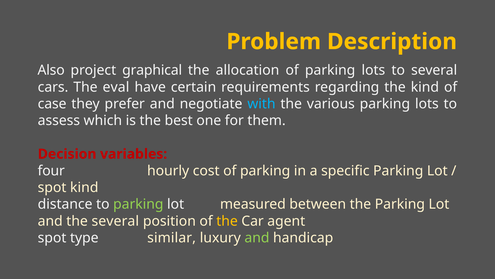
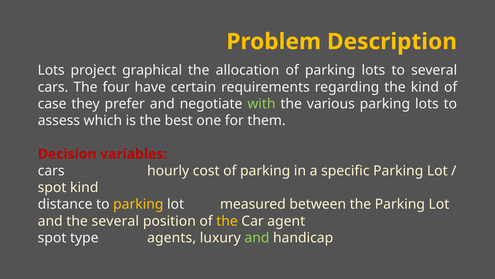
Also at (51, 70): Also -> Lots
eval: eval -> four
with colour: light blue -> light green
four at (51, 171): four -> cars
parking at (138, 204) colour: light green -> yellow
similar: similar -> agents
